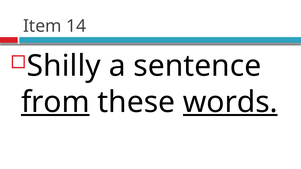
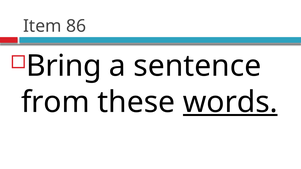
14: 14 -> 86
Shilly: Shilly -> Bring
from underline: present -> none
